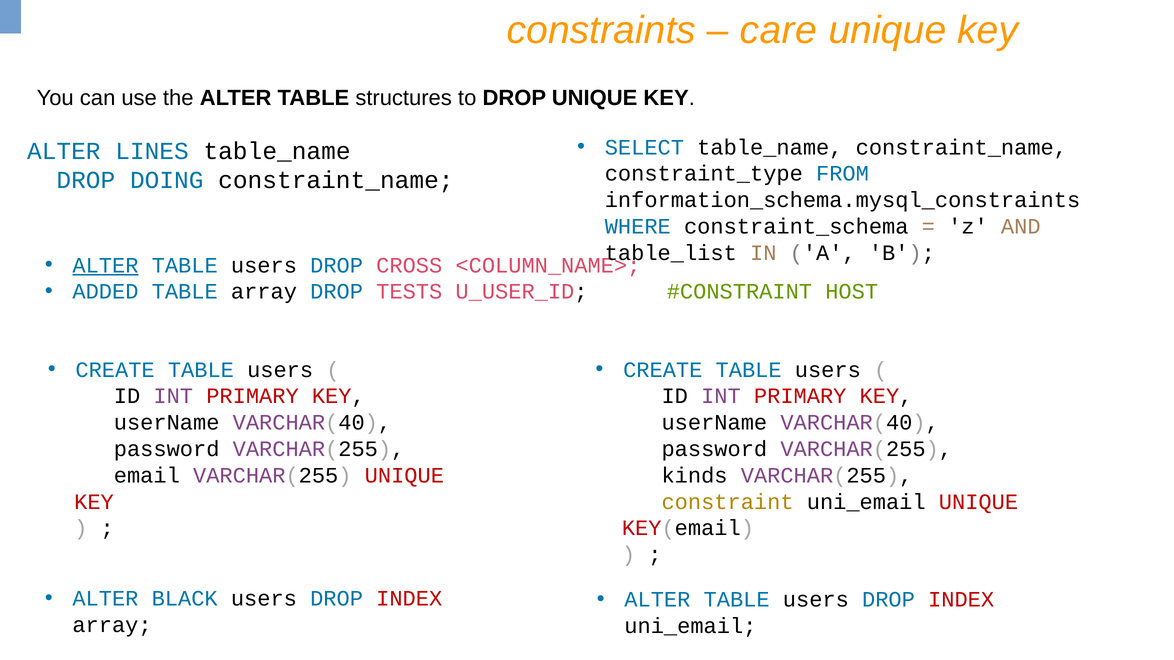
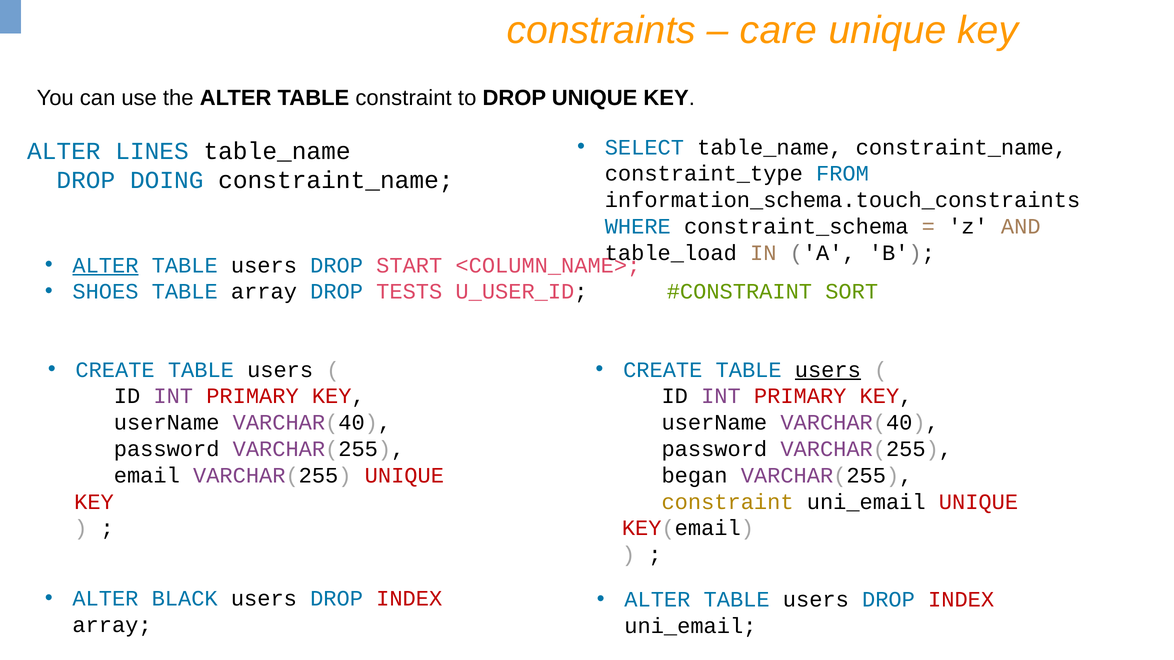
TABLE structures: structures -> constraint
information_schema.mysql_constraints: information_schema.mysql_constraints -> information_schema.touch_constraints
table_list: table_list -> table_load
CROSS: CROSS -> START
ADDED: ADDED -> SHOES
HOST: HOST -> SORT
users at (828, 370) underline: none -> present
kinds: kinds -> began
